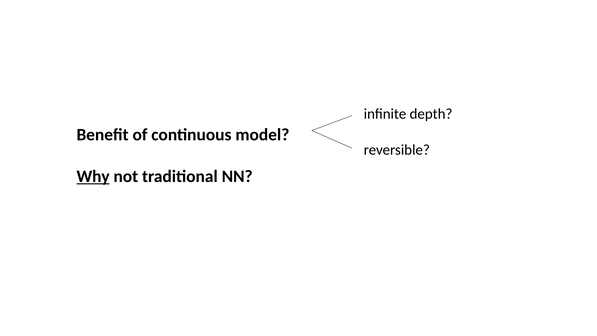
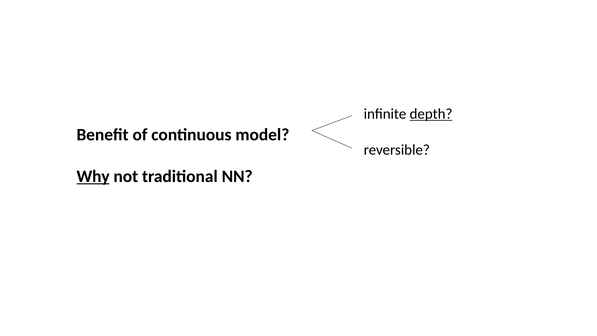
depth underline: none -> present
